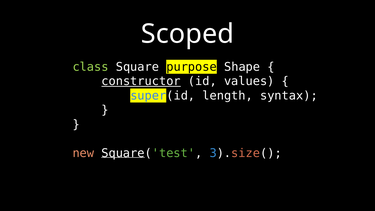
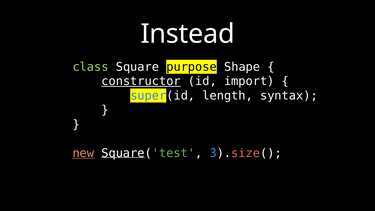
Scoped: Scoped -> Instead
values: values -> import
new underline: none -> present
